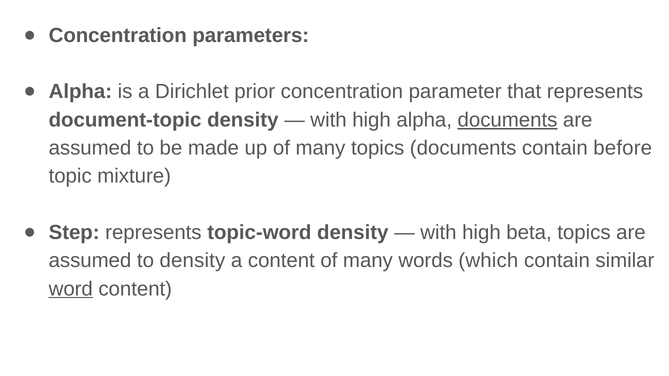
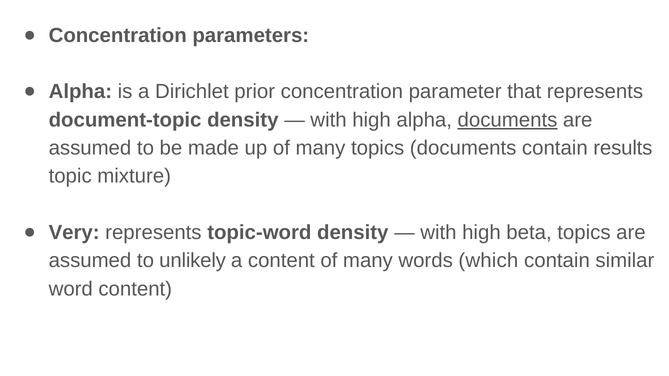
before: before -> results
Step: Step -> Very
to density: density -> unlikely
word underline: present -> none
